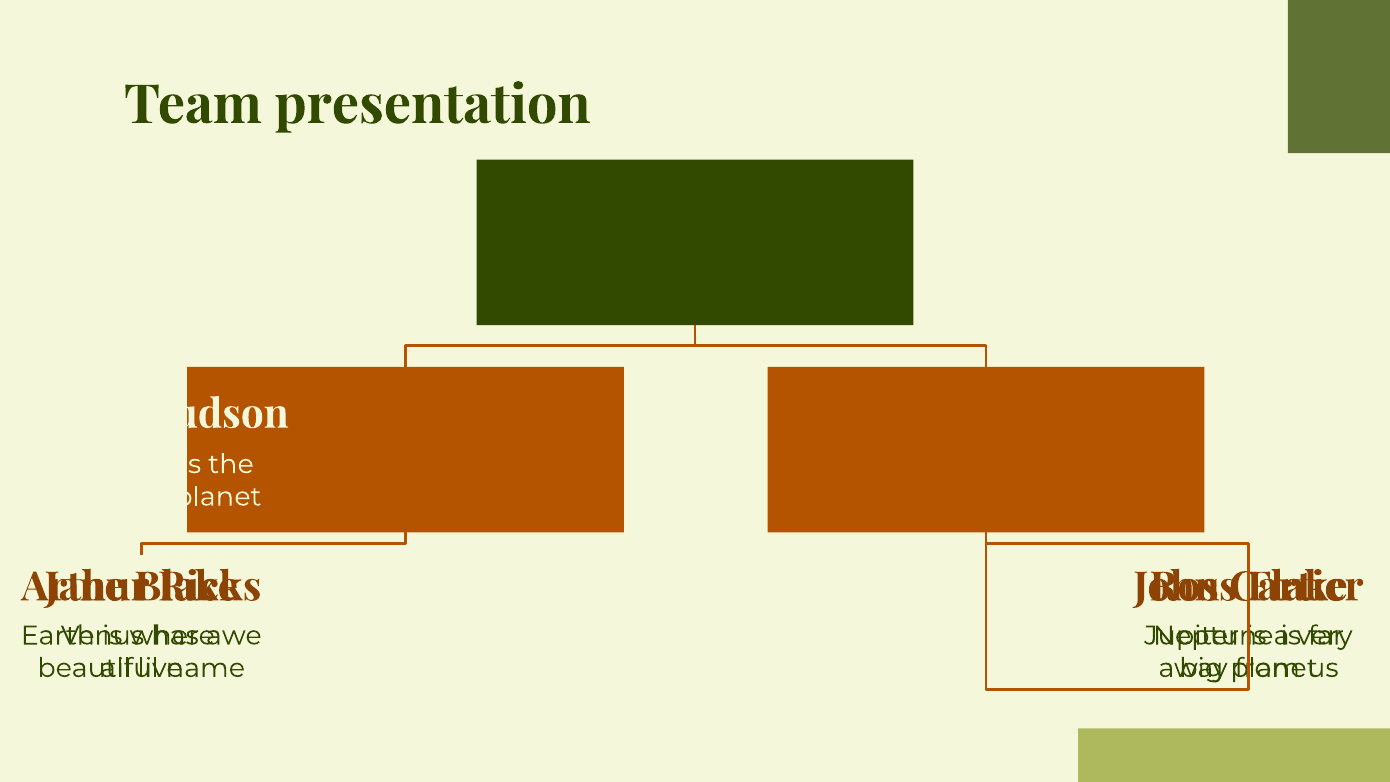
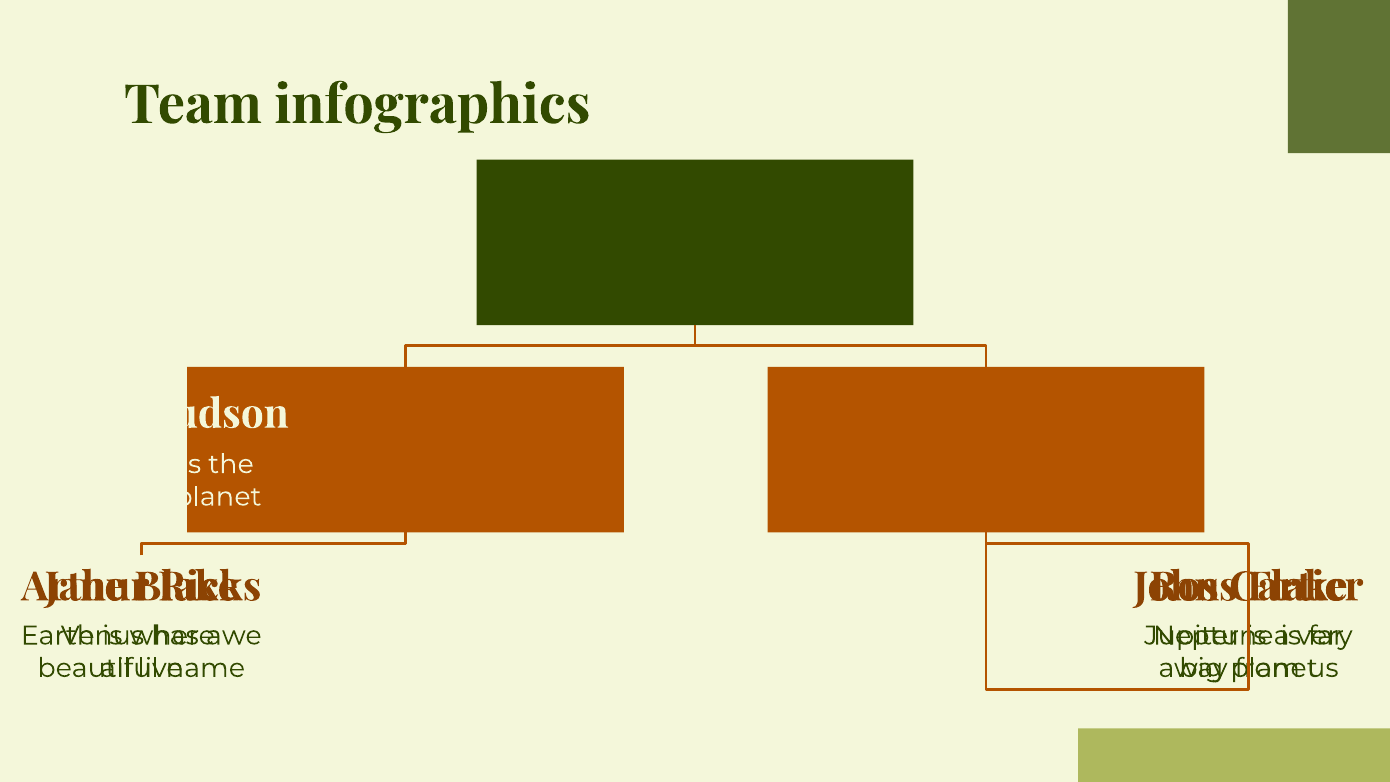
presentation: presentation -> infographics
